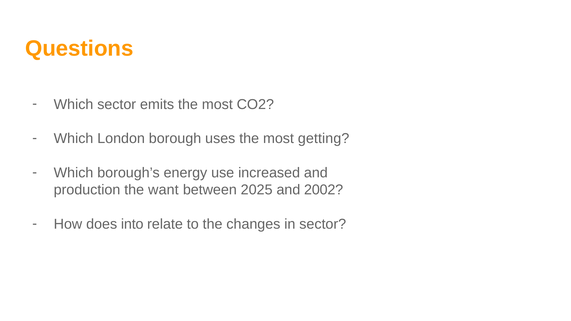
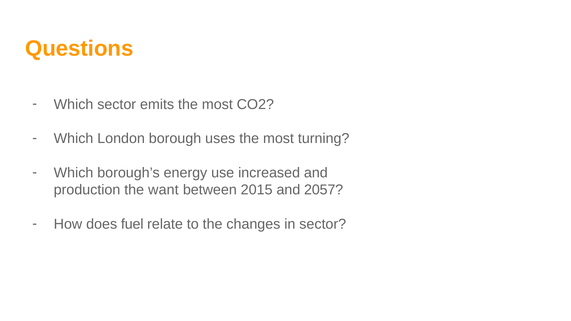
getting: getting -> turning
2025: 2025 -> 2015
2002: 2002 -> 2057
into: into -> fuel
